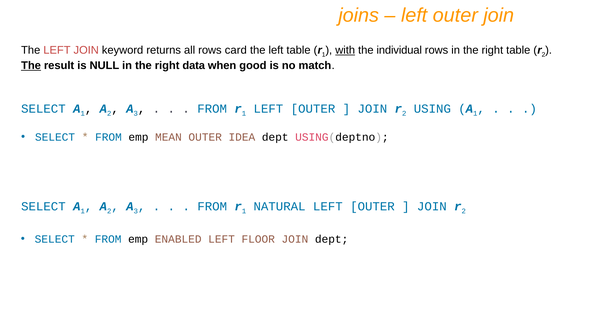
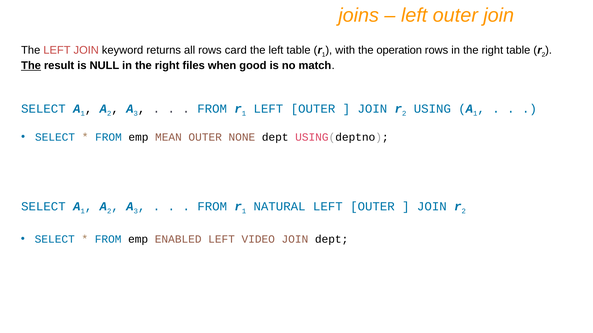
with underline: present -> none
individual: individual -> operation
data: data -> files
IDEA: IDEA -> NONE
FLOOR: FLOOR -> VIDEO
